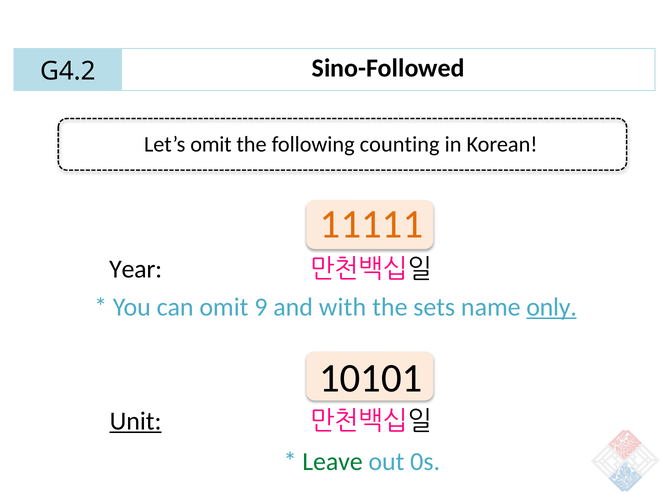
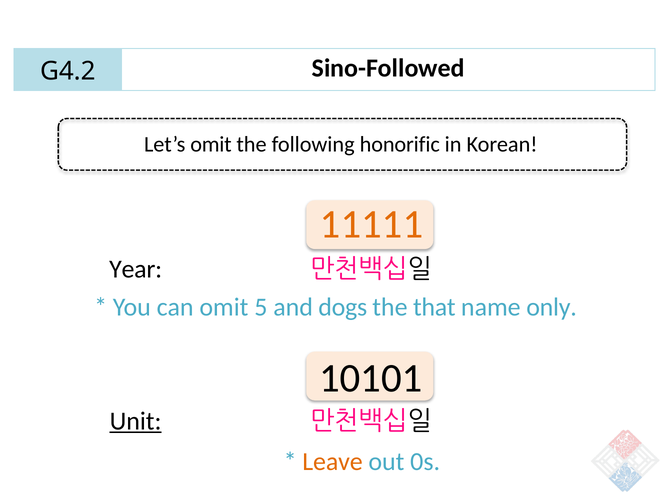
counting: counting -> honorific
9: 9 -> 5
with: with -> dogs
sets: sets -> that
only underline: present -> none
Leave colour: green -> orange
